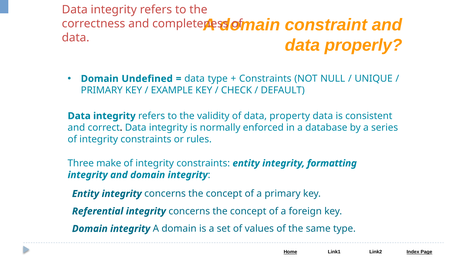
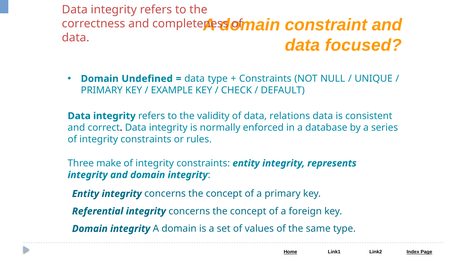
properly: properly -> focused
property: property -> relations
formatting: formatting -> represents
